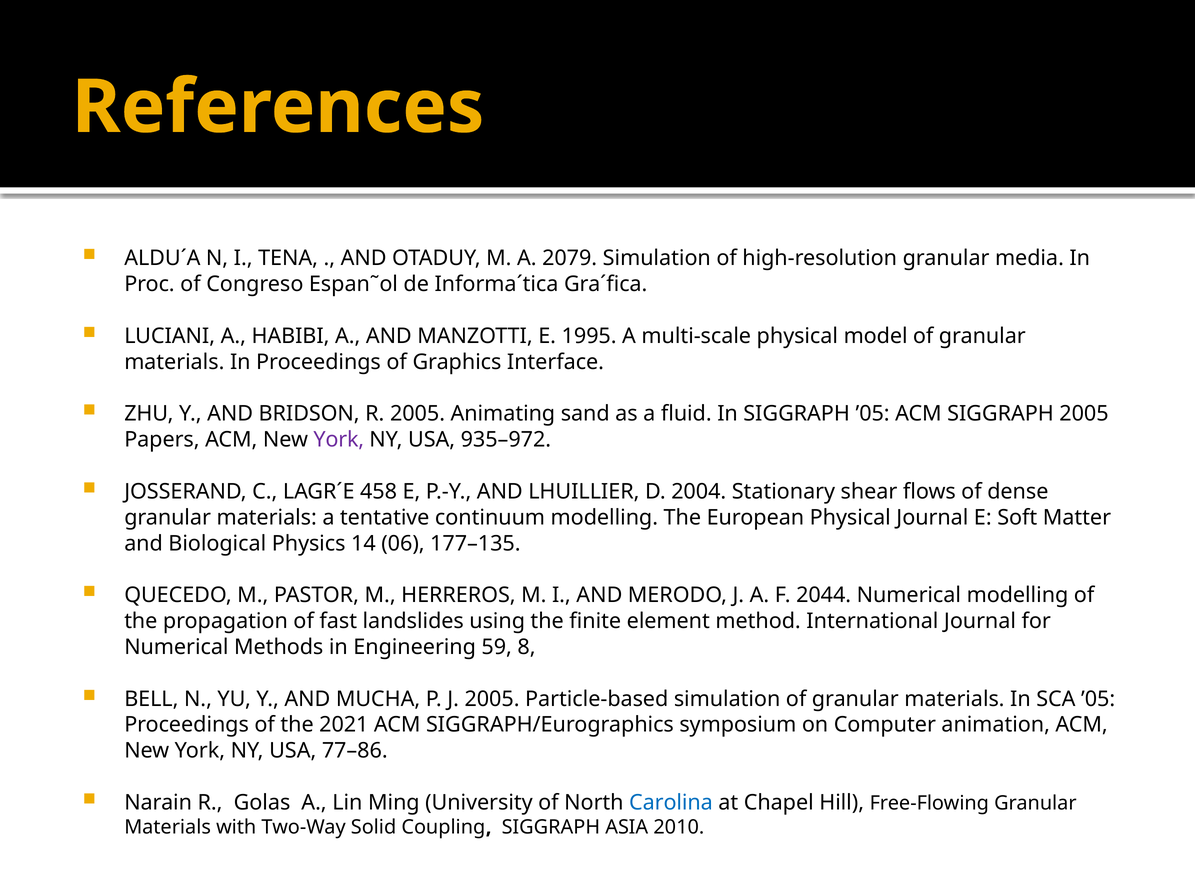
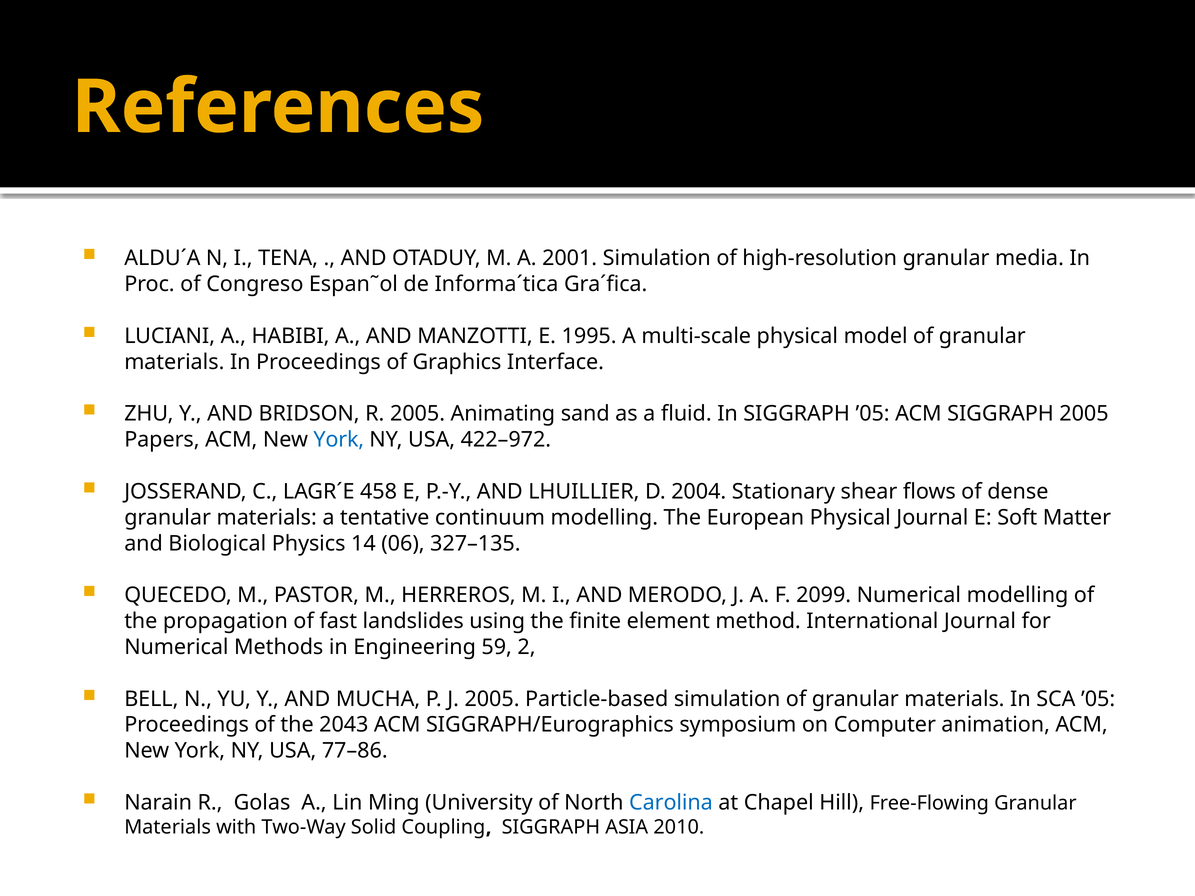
2079: 2079 -> 2001
York at (339, 440) colour: purple -> blue
935–972: 935–972 -> 422–972
177–135: 177–135 -> 327–135
2044: 2044 -> 2099
8: 8 -> 2
2021: 2021 -> 2043
